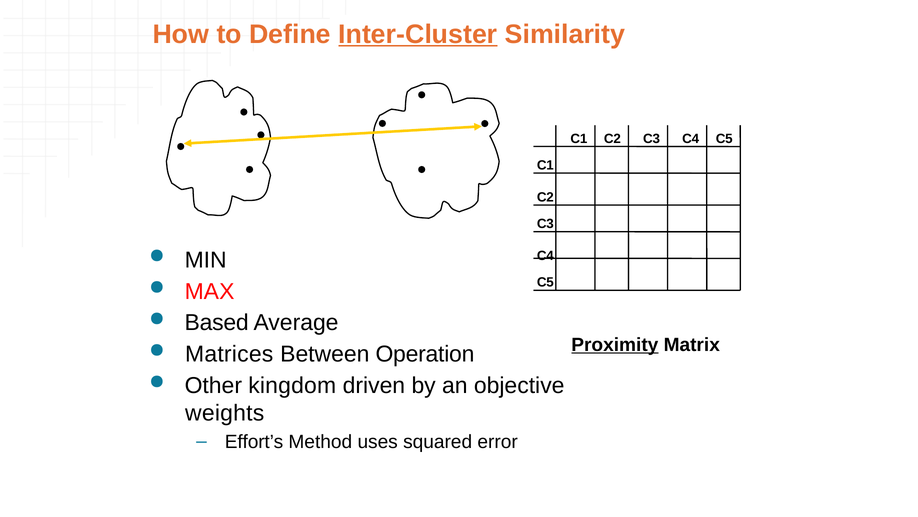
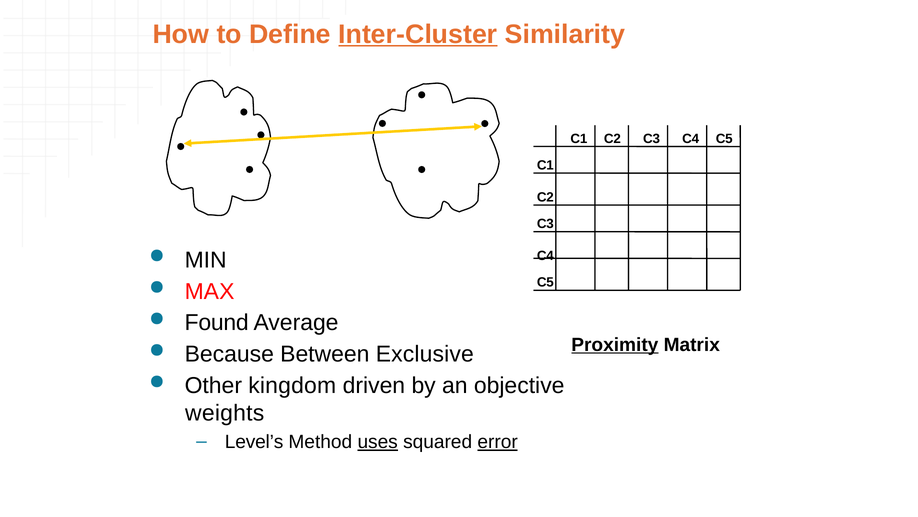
Based: Based -> Found
Matrices: Matrices -> Because
Operation: Operation -> Exclusive
Effort’s: Effort’s -> Level’s
uses underline: none -> present
error underline: none -> present
